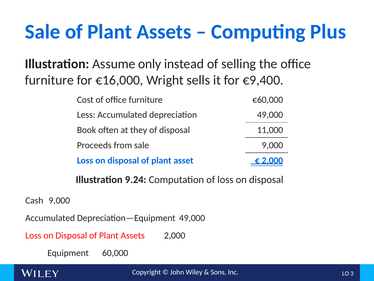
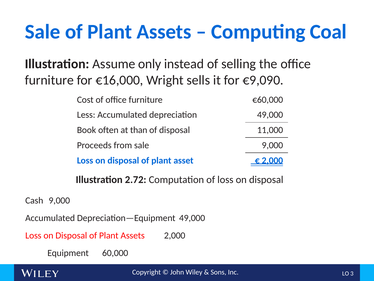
Plus: Plus -> Coal
€9,400: €9,400 -> €9,090
they: they -> than
9.24: 9.24 -> 2.72
